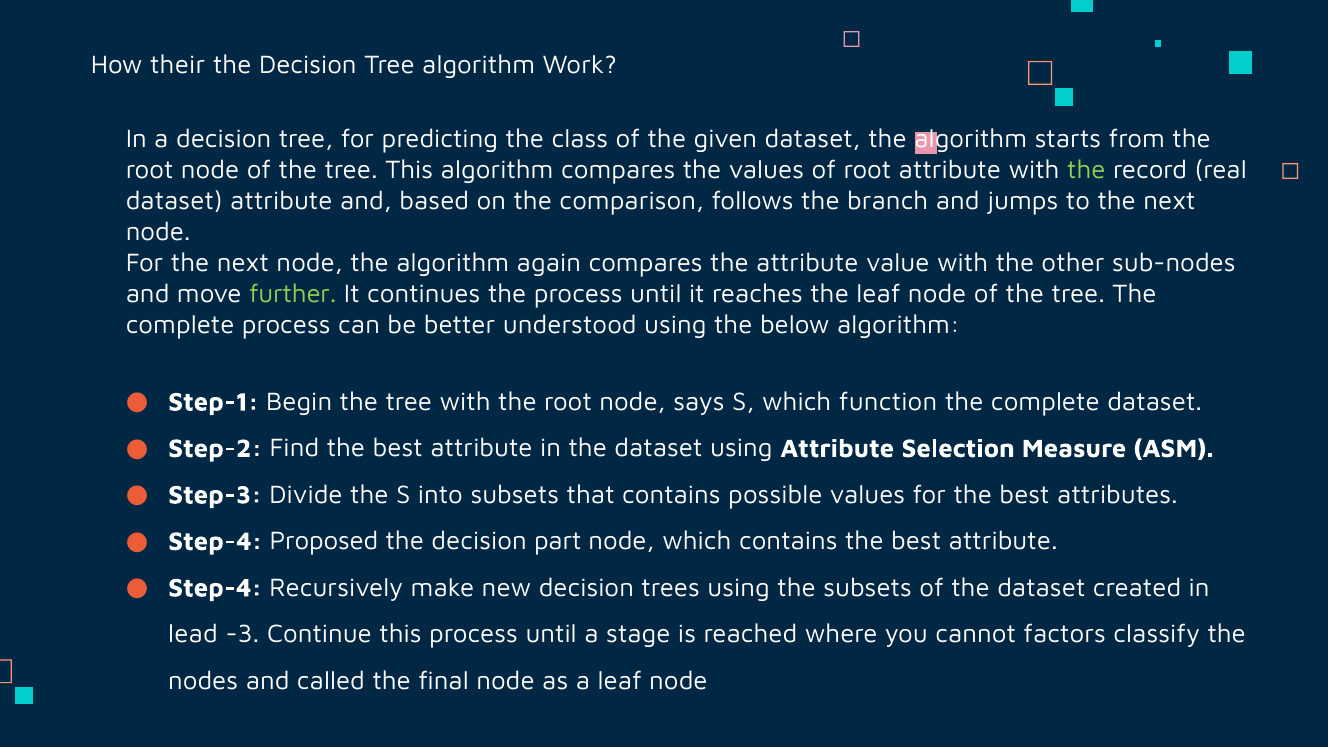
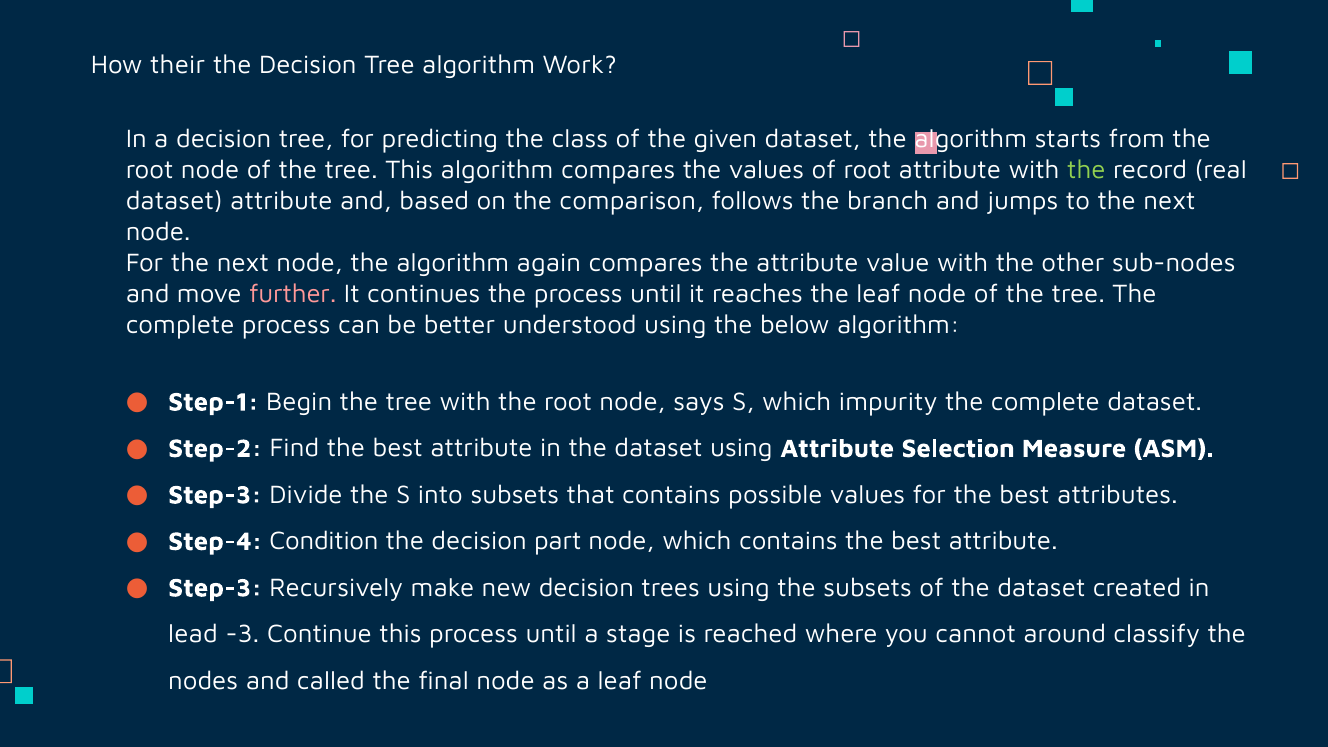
further colour: light green -> pink
function: function -> impurity
Proposed: Proposed -> Condition
Step-4 at (215, 588): Step-4 -> Step-3
factors: factors -> around
